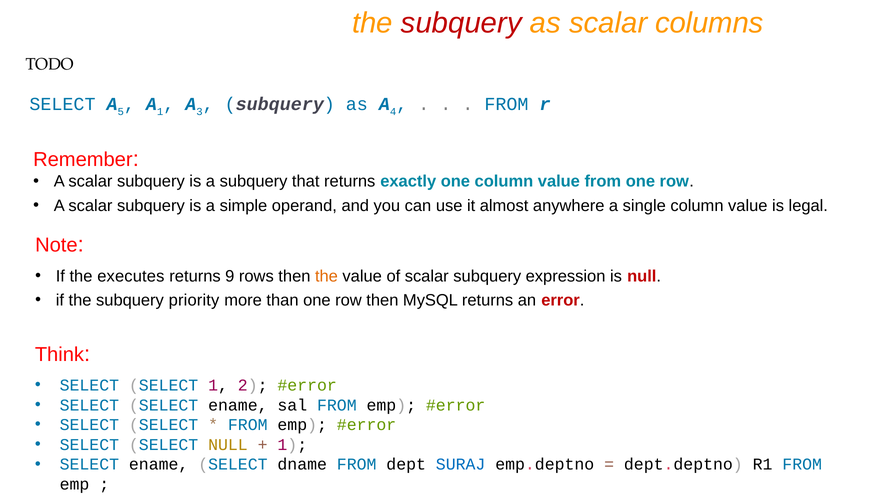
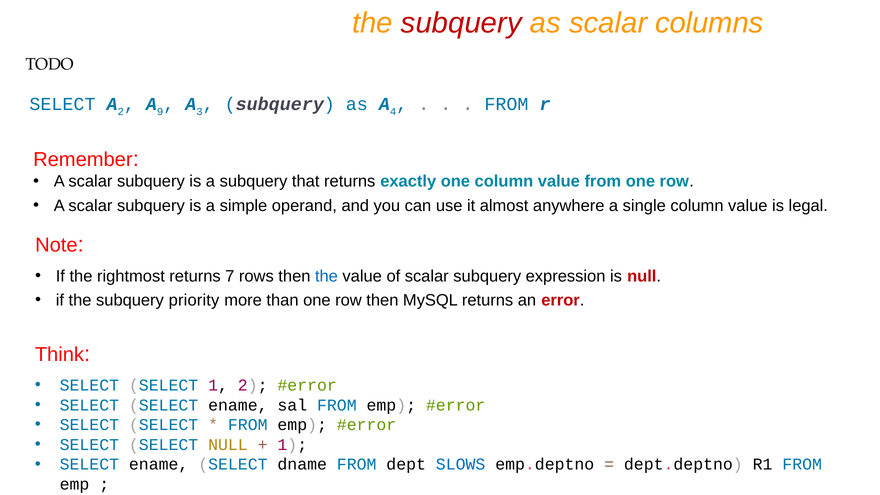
A 5: 5 -> 2
A 1: 1 -> 9
executes: executes -> rightmost
9: 9 -> 7
the at (326, 276) colour: orange -> blue
SURAJ: SURAJ -> SLOWS
